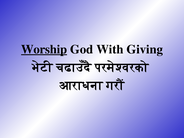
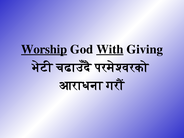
With underline: none -> present
